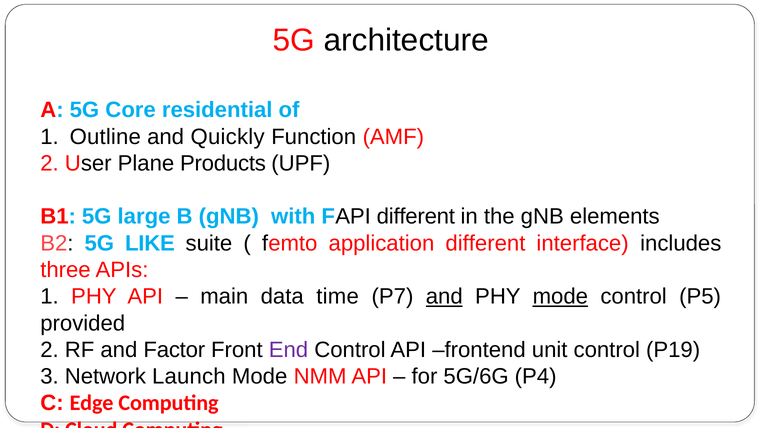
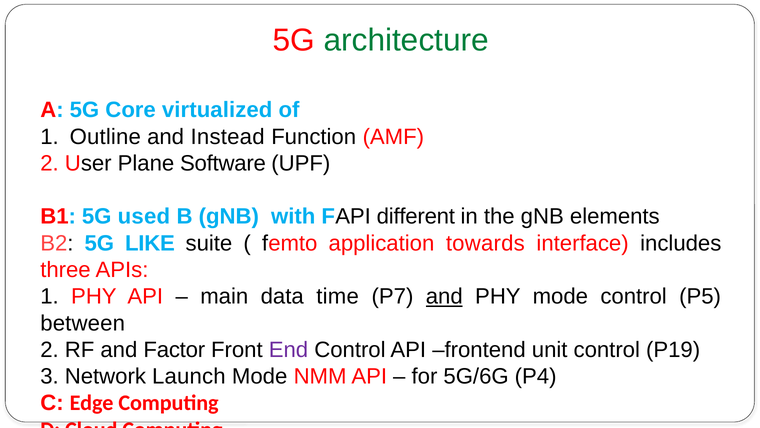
architecture colour: black -> green
residential: residential -> virtualized
Quickly: Quickly -> Instead
Products: Products -> Software
large: large -> used
application different: different -> towards
mode at (560, 296) underline: present -> none
provided: provided -> between
